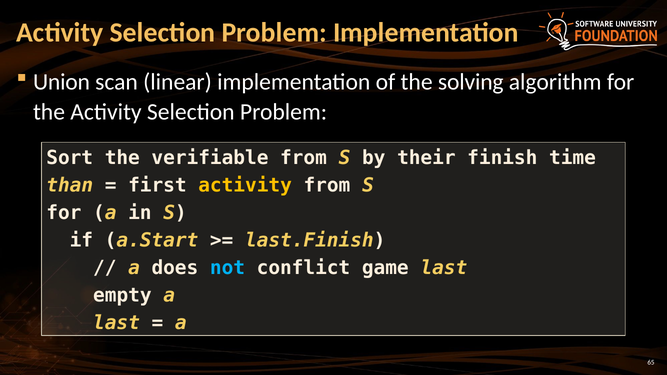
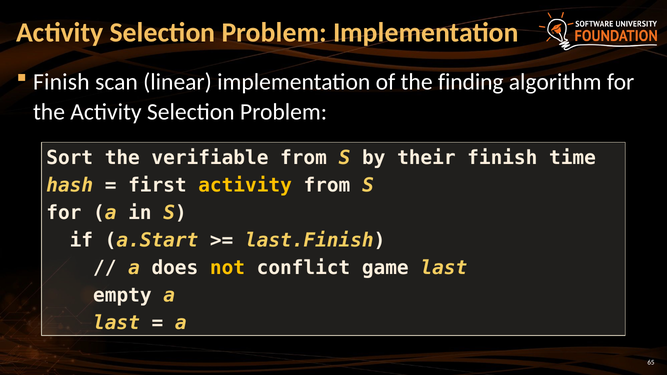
Union at (62, 82): Union -> Finish
solving: solving -> finding
than: than -> hash
not colour: light blue -> yellow
